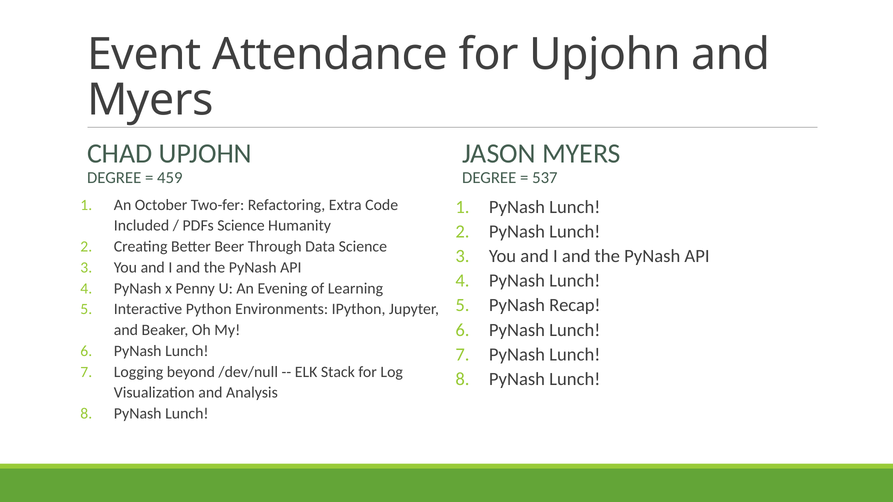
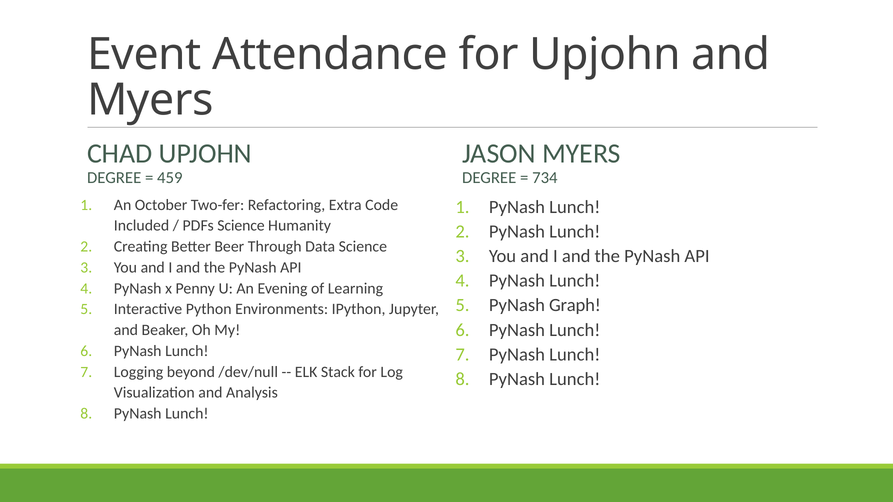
537: 537 -> 734
Recap: Recap -> Graph
